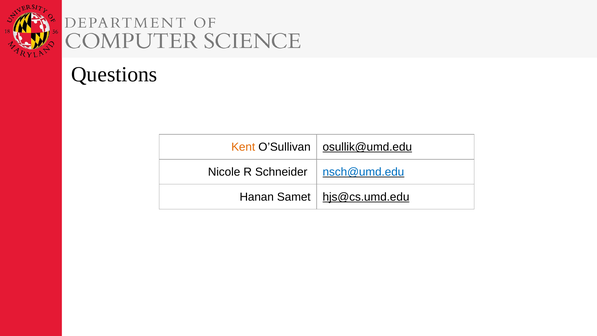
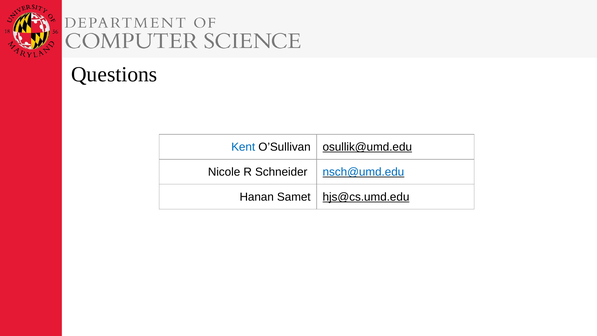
Kent colour: orange -> blue
